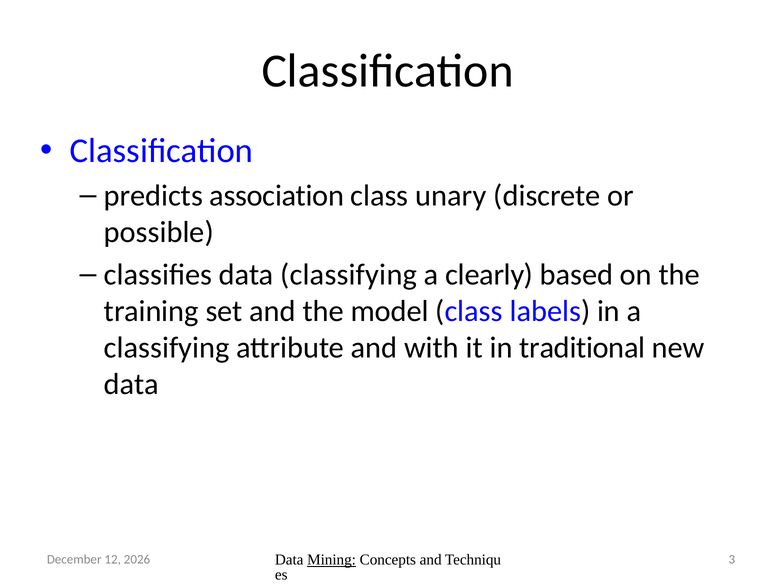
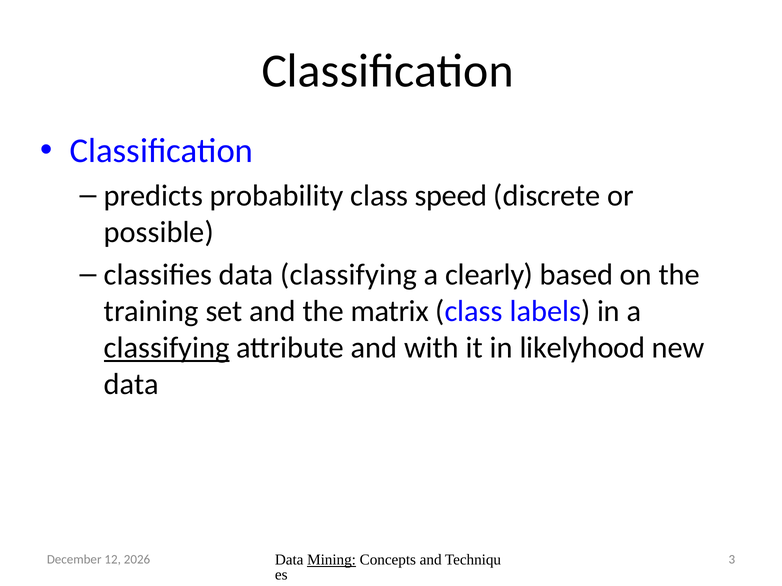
association: association -> probability
unary: unary -> speed
model: model -> matrix
classifying at (167, 348) underline: none -> present
traditional: traditional -> likelyhood
